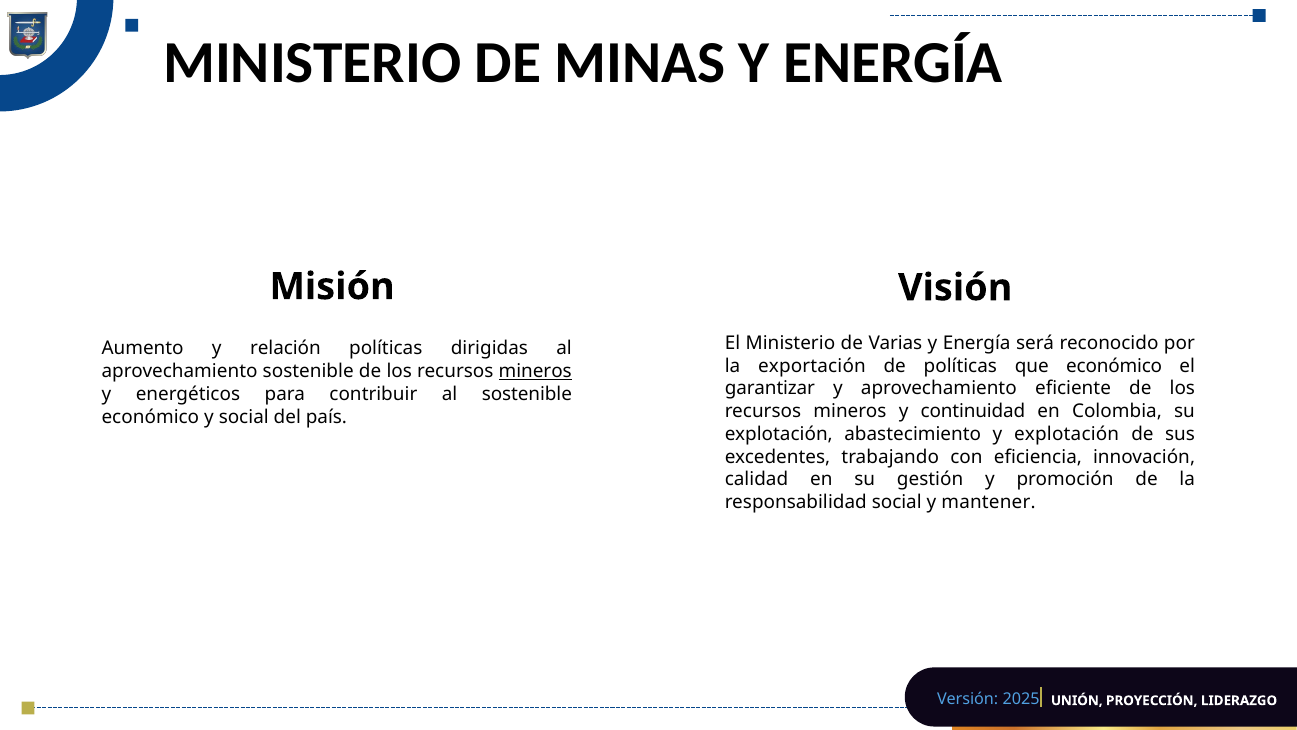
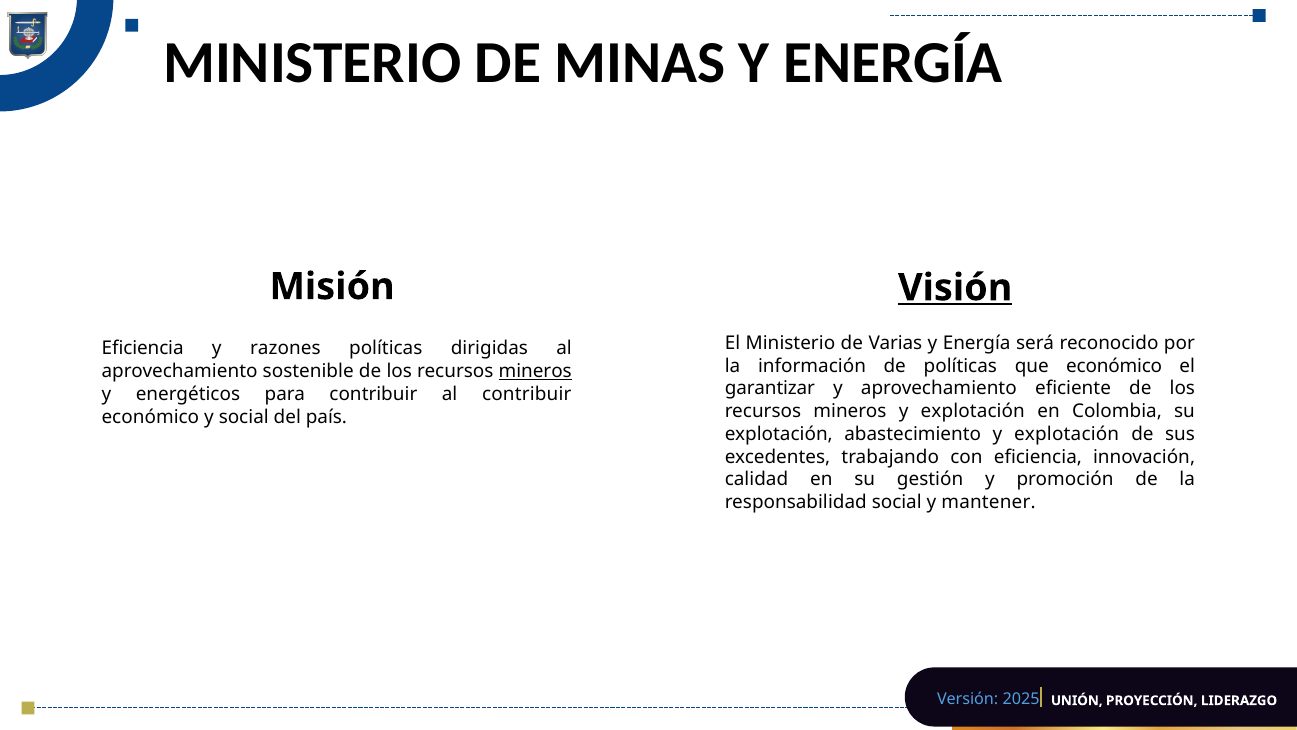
Visión underline: none -> present
Aumento at (143, 348): Aumento -> Eficiencia
relación: relación -> razones
exportación: exportación -> información
al sostenible: sostenible -> contribuir
mineros y continuidad: continuidad -> explotación
